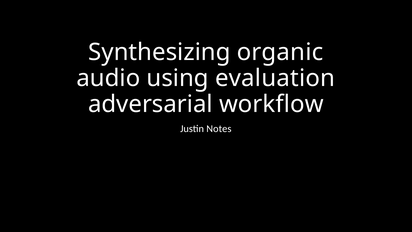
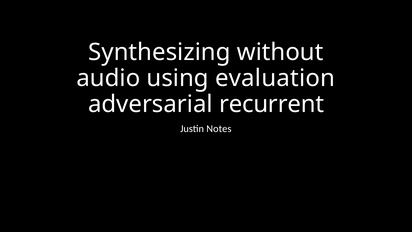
organic: organic -> without
workflow: workflow -> recurrent
